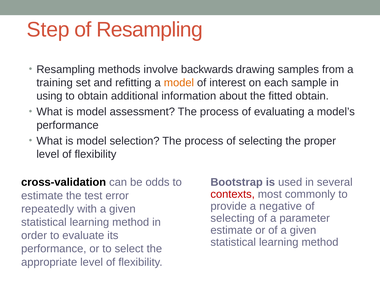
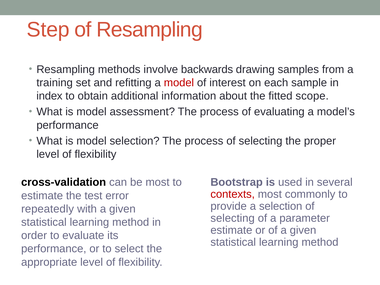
model at (179, 83) colour: orange -> red
using: using -> index
fitted obtain: obtain -> scope
be odds: odds -> most
a negative: negative -> selection
